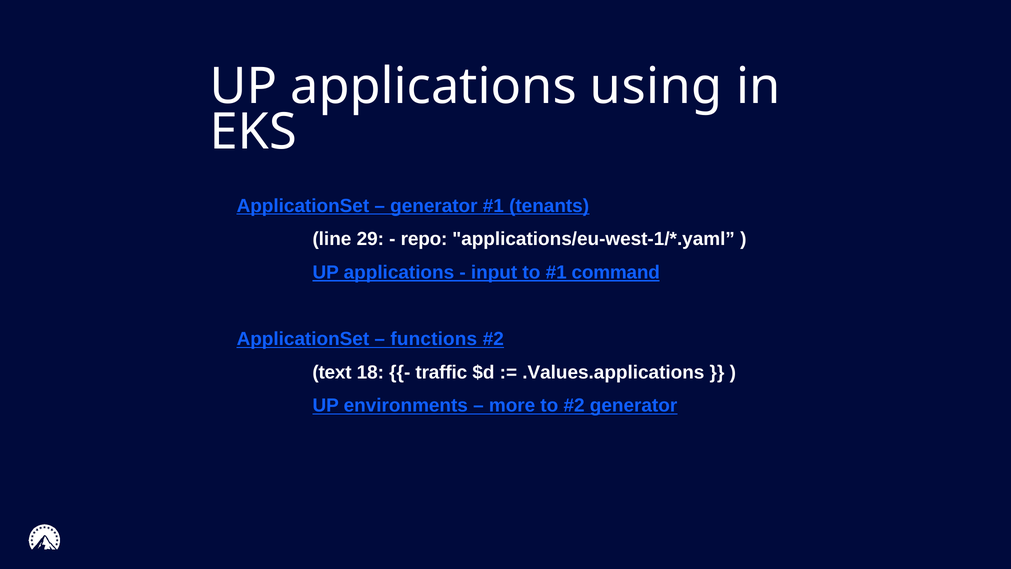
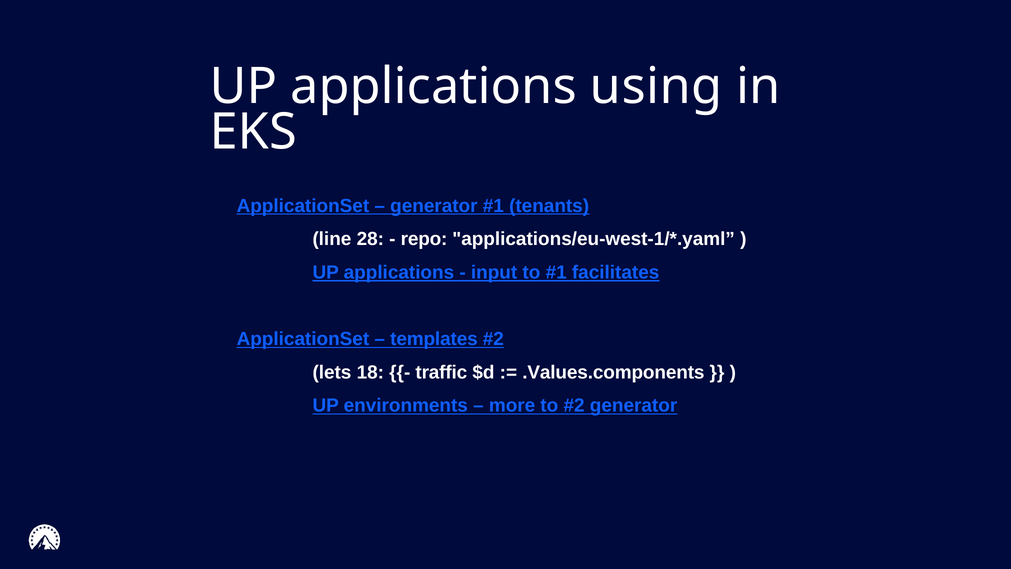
29: 29 -> 28
command: command -> facilitates
functions: functions -> templates
text: text -> lets
.Values.applications: .Values.applications -> .Values.components
